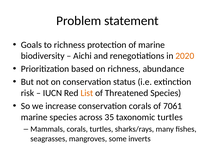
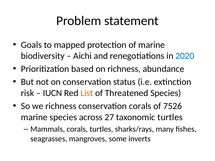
to richness: richness -> mapped
2020 colour: orange -> blue
we increase: increase -> richness
7061: 7061 -> 7526
35: 35 -> 27
